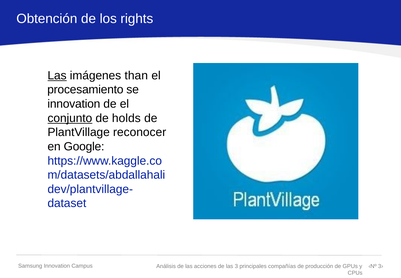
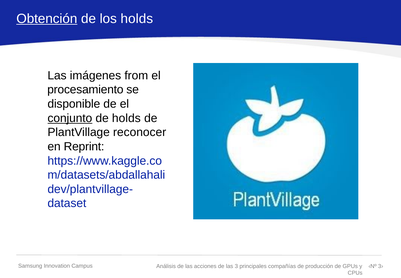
Obtención underline: none -> present
los rights: rights -> holds
Las at (57, 75) underline: present -> none
than: than -> from
innovation at (74, 104): innovation -> disponible
Google: Google -> Reprint
